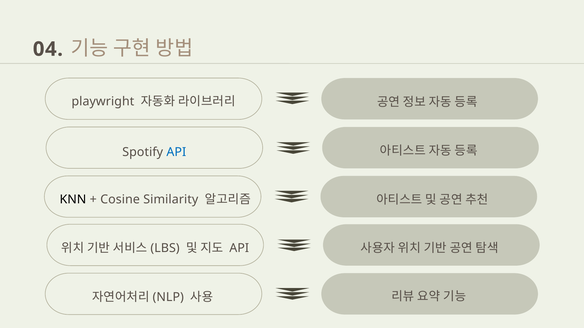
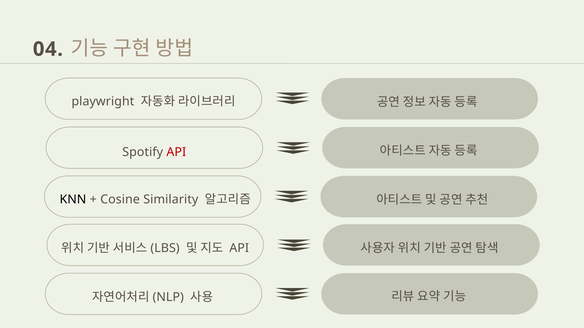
API at (176, 152) colour: blue -> red
